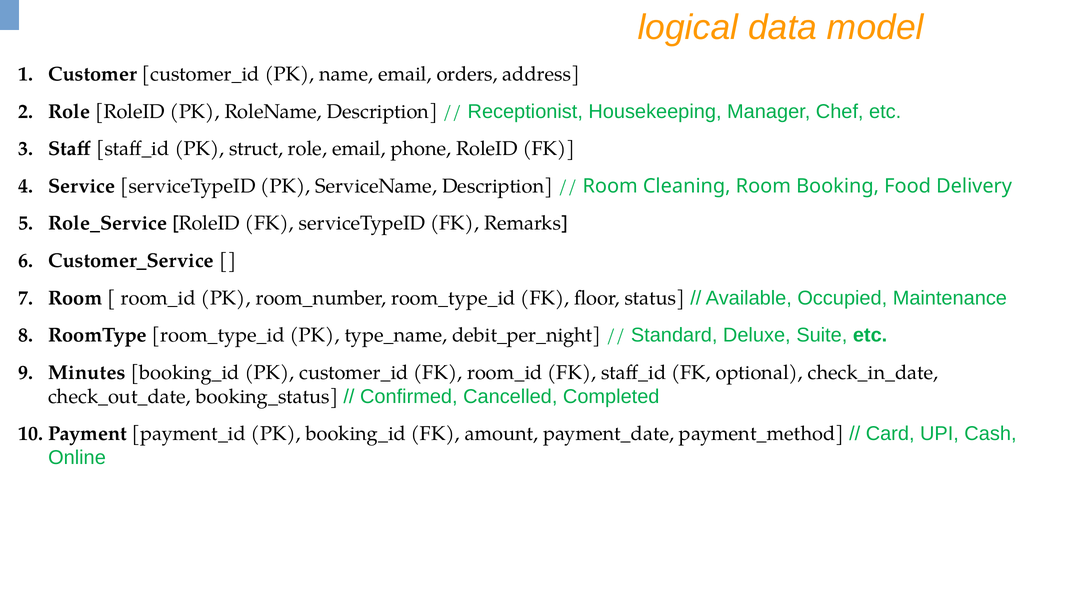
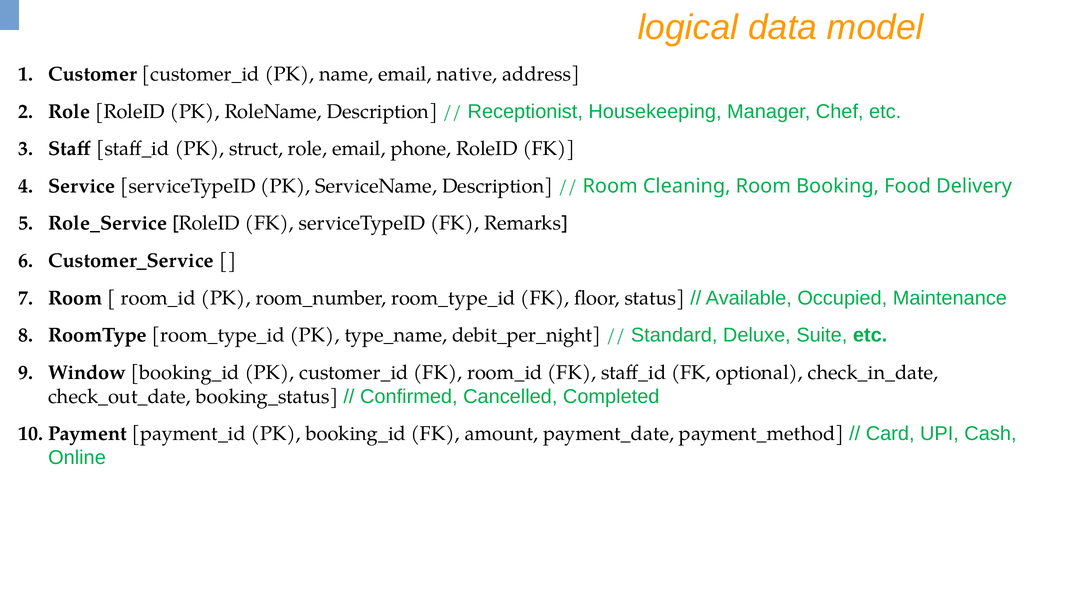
orders: orders -> native
Minutes: Minutes -> Window
